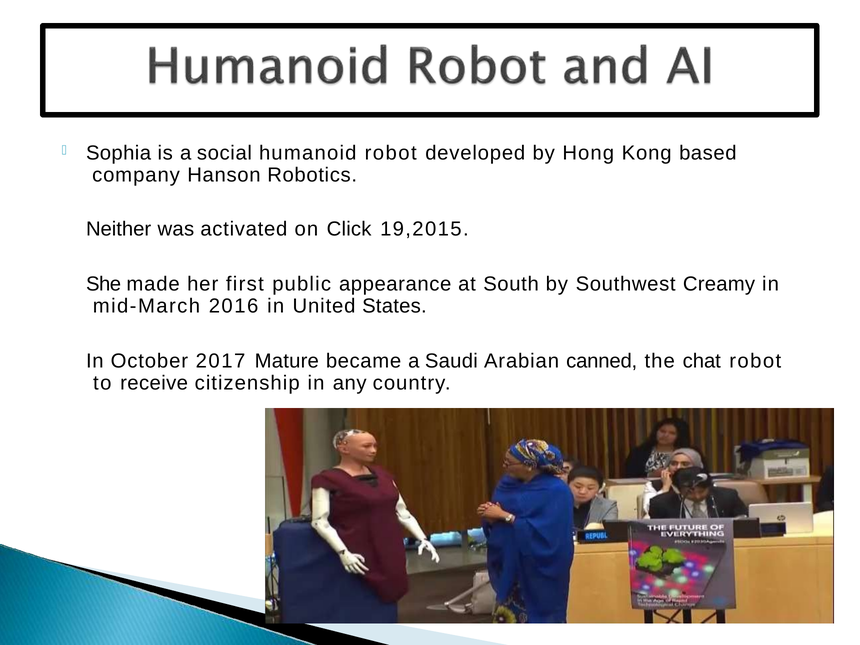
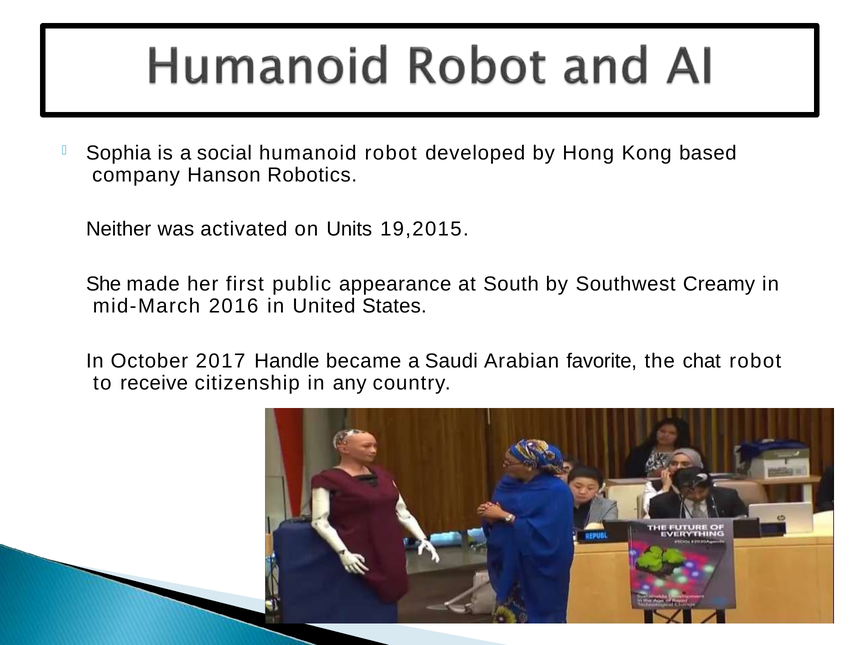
Click: Click -> Units
Mature: Mature -> Handle
canned: canned -> favorite
